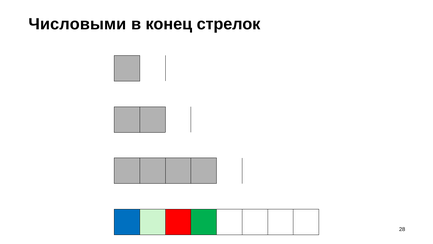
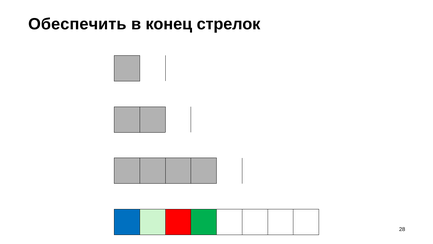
Числовыми: Числовыми -> Обеспечить
